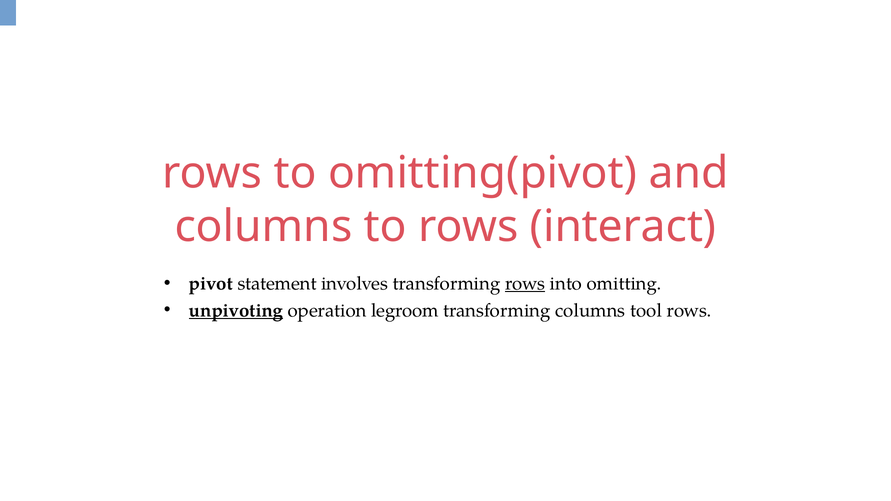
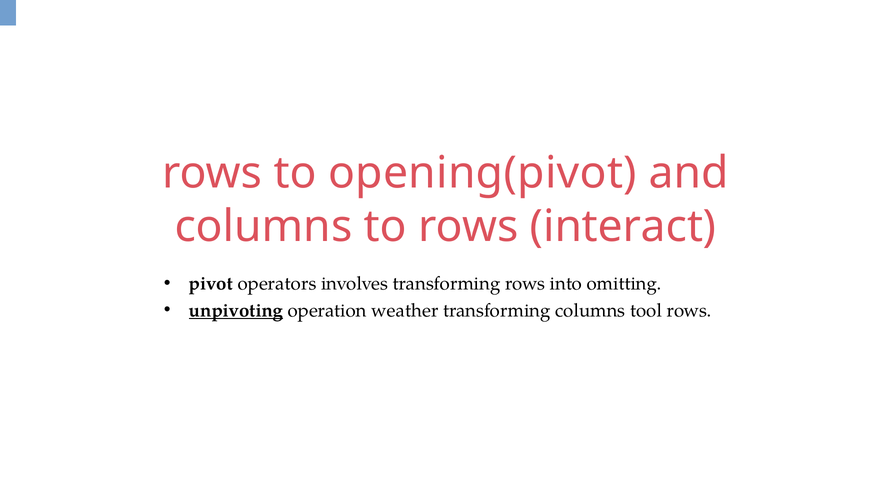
omitting(pivot: omitting(pivot -> opening(pivot
statement: statement -> operators
rows at (525, 284) underline: present -> none
legroom: legroom -> weather
